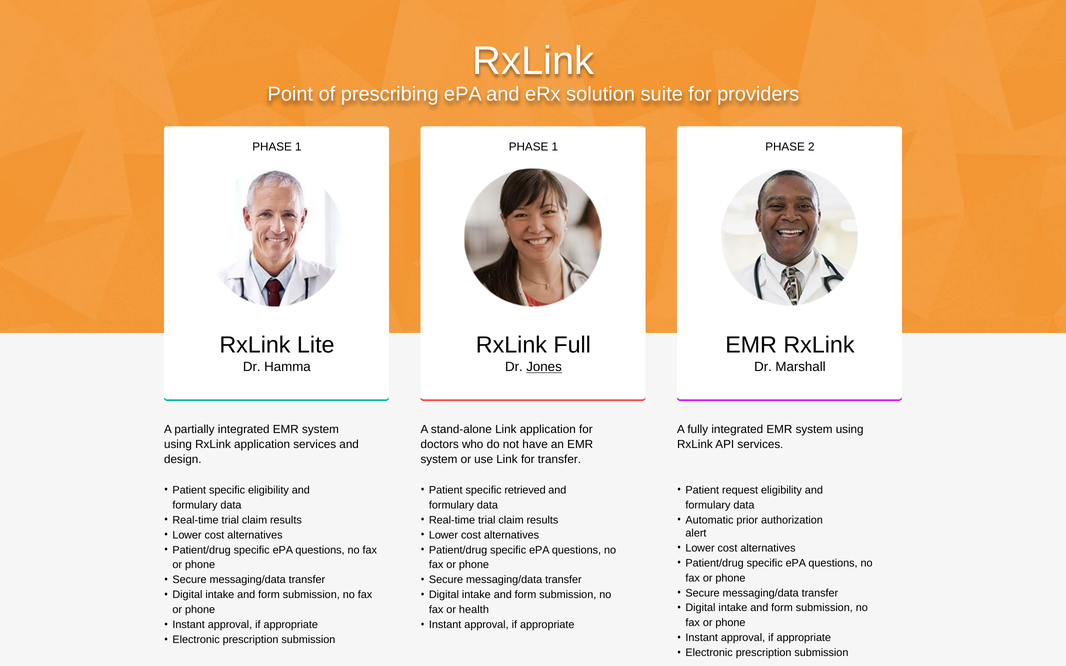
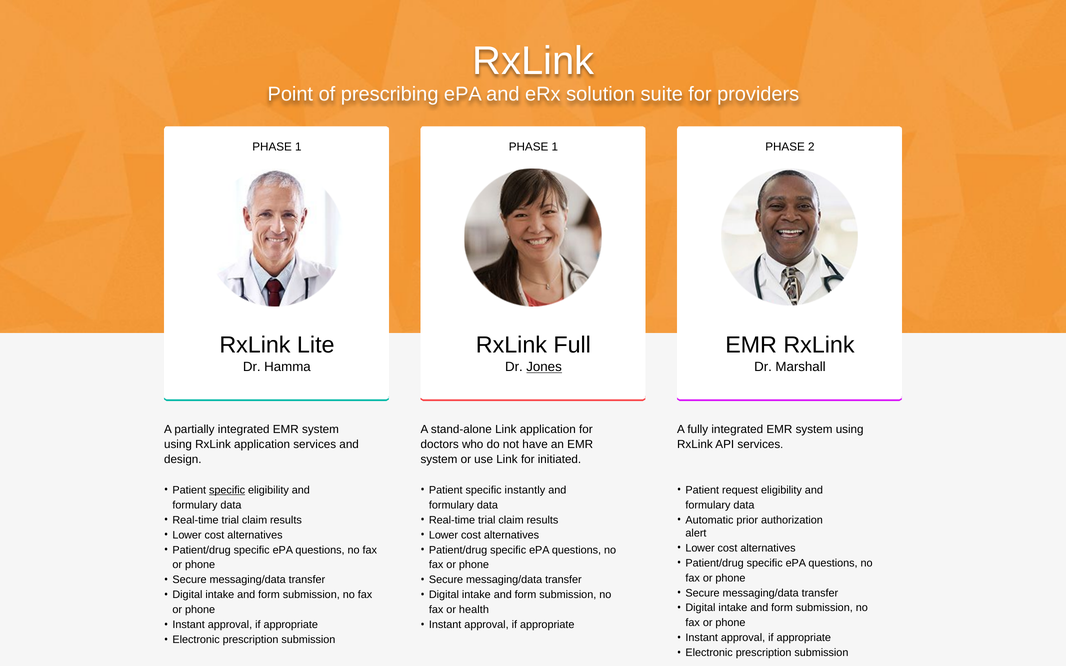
for transfer: transfer -> initiated
specific at (227, 490) underline: none -> present
retrieved: retrieved -> instantly
